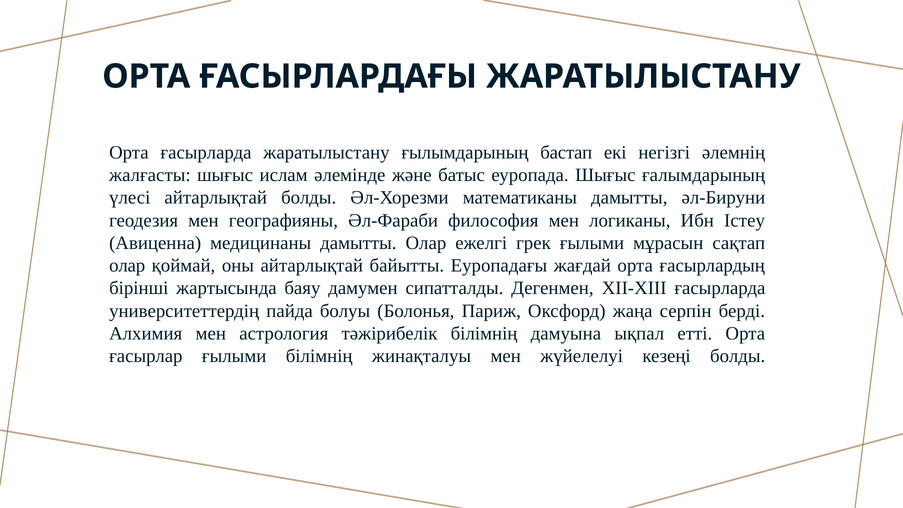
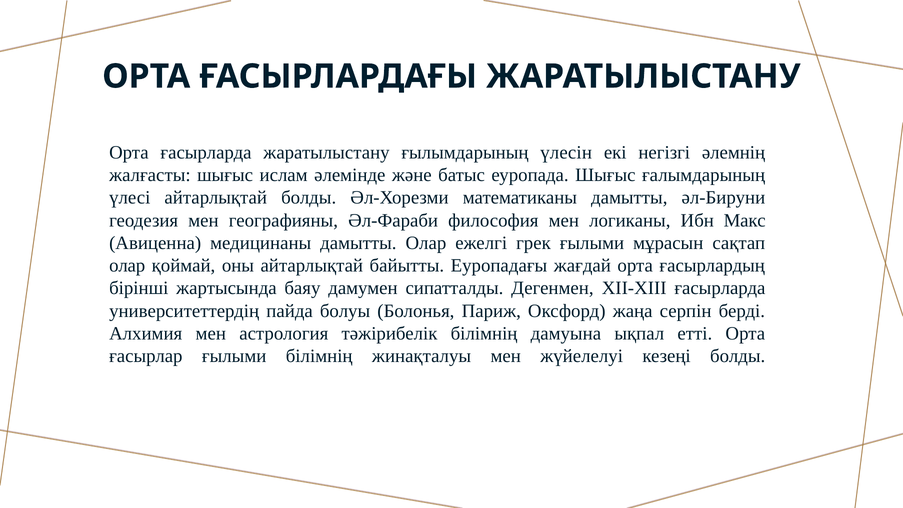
бастап: бастап -> үлесін
Істеу: Істеу -> Макс
